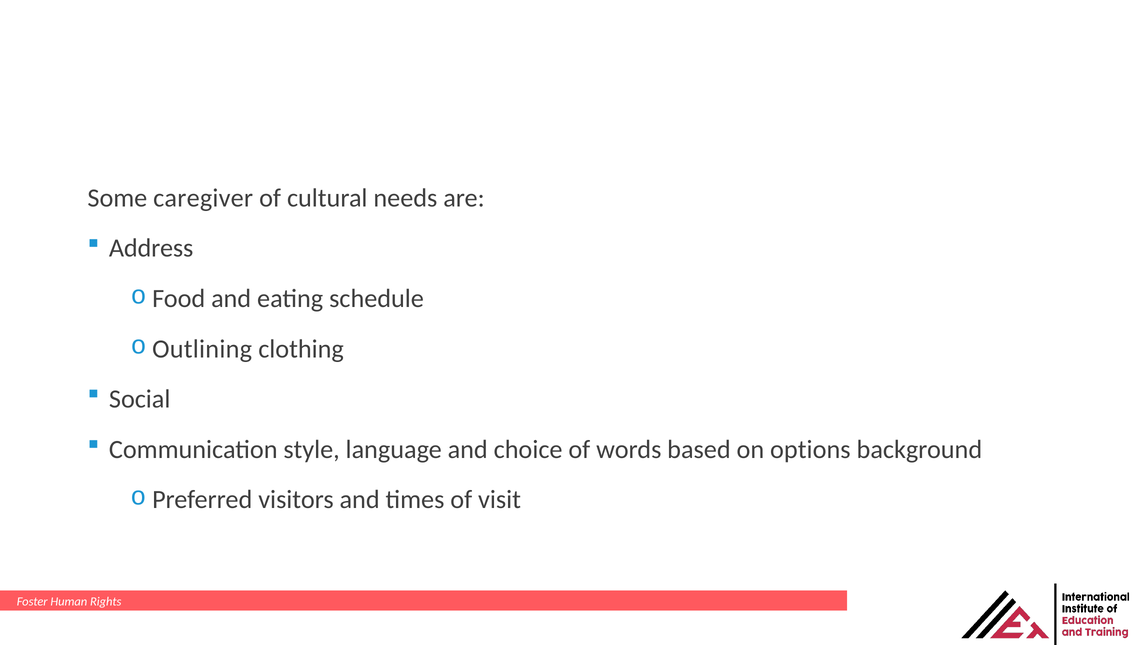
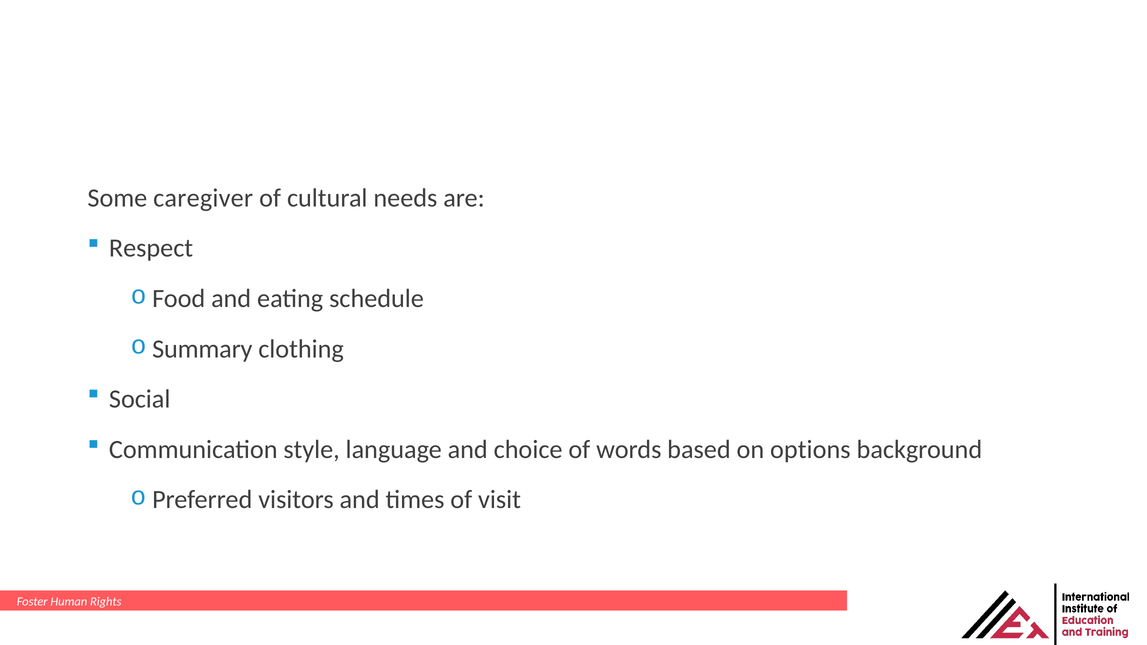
Address: Address -> Respect
Outlining: Outlining -> Summary
